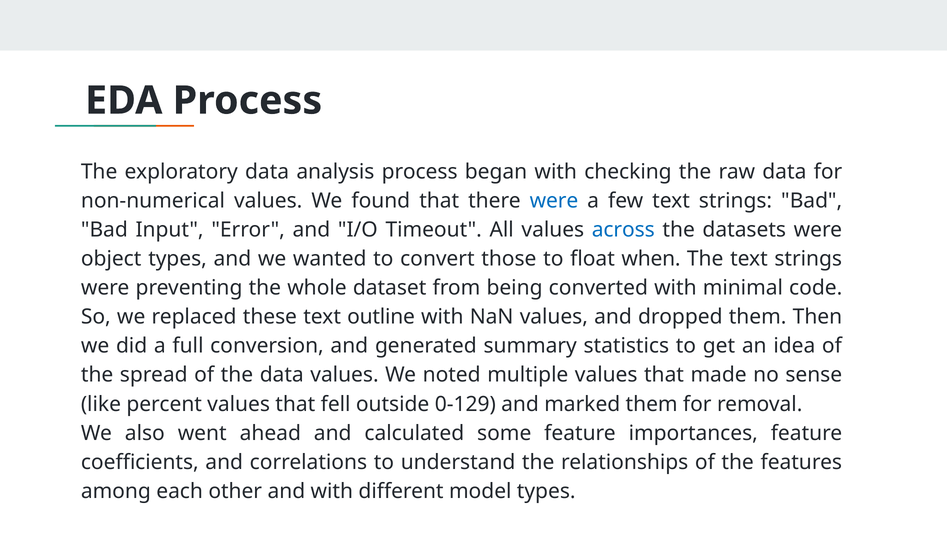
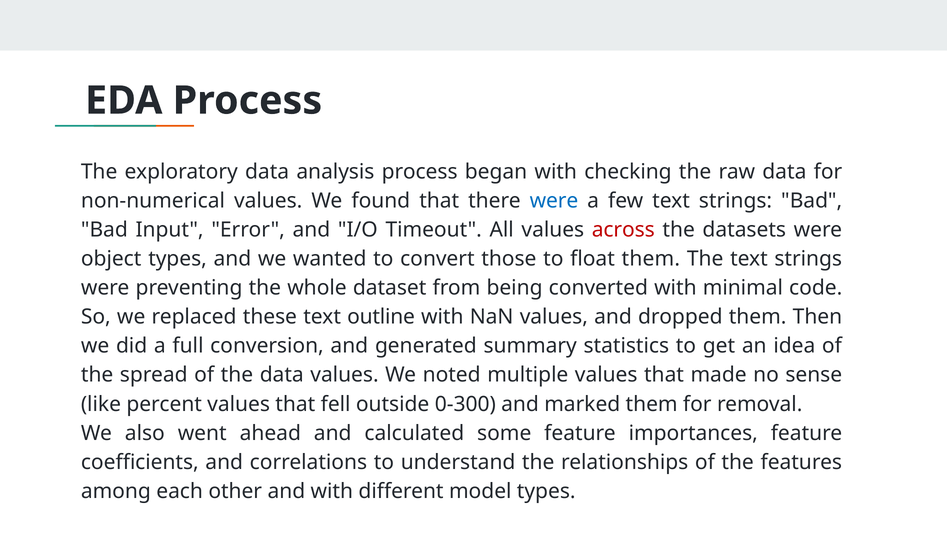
across colour: blue -> red
float when: when -> them
0-129: 0-129 -> 0-300
